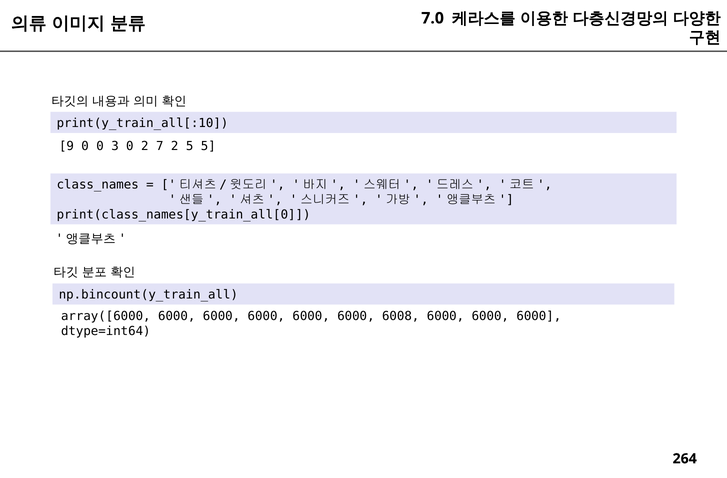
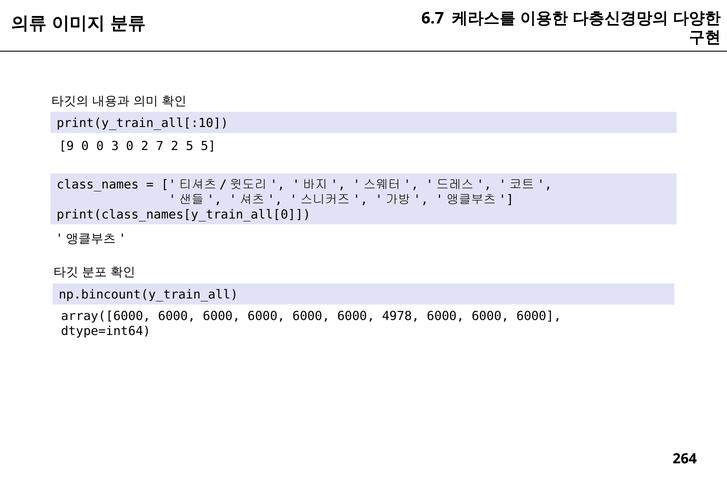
7.0: 7.0 -> 6.7
6008: 6008 -> 4978
